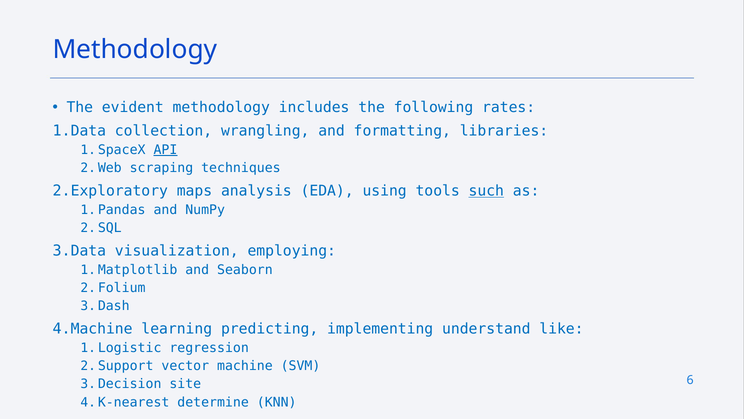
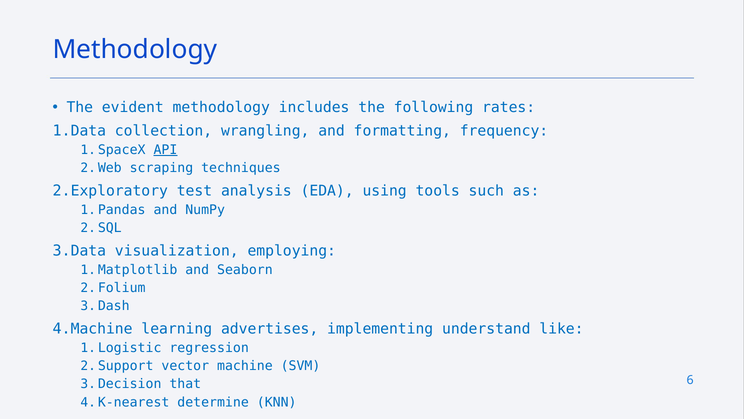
libraries: libraries -> frequency
maps: maps -> test
such underline: present -> none
predicting: predicting -> advertises
site: site -> that
